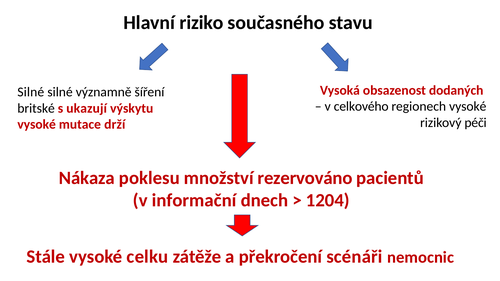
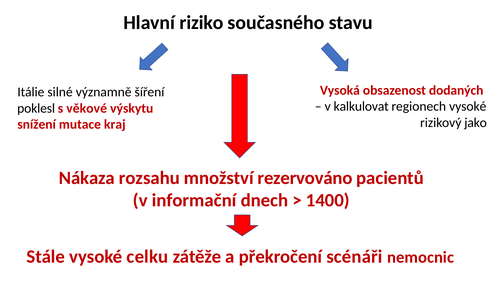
Silné at (31, 92): Silné -> Itálie
celkového: celkového -> kalkulovat
britské: britské -> poklesl
ukazují: ukazují -> věkové
péči: péči -> jako
vysoké at (37, 125): vysoké -> snížení
drží: drží -> kraj
poklesu: poklesu -> rozsahu
1204: 1204 -> 1400
